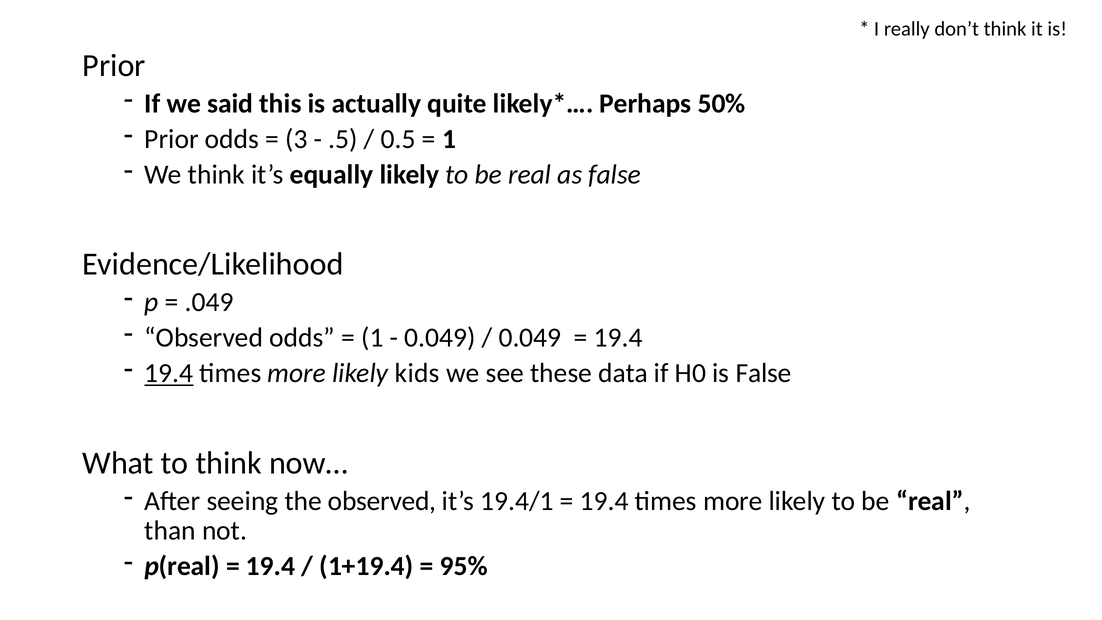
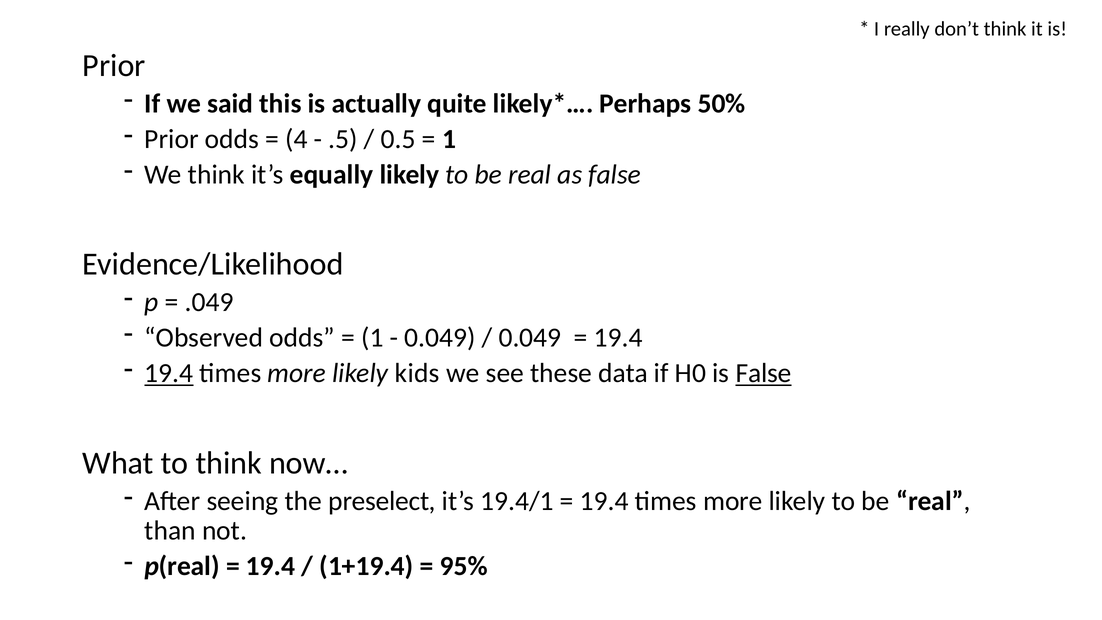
3: 3 -> 4
False at (764, 373) underline: none -> present
the observed: observed -> preselect
